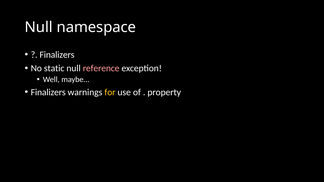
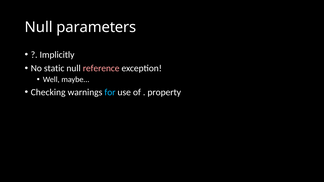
namespace: namespace -> parameters
Finalizers at (57, 55): Finalizers -> Implicitly
Finalizers at (48, 92): Finalizers -> Checking
for colour: yellow -> light blue
